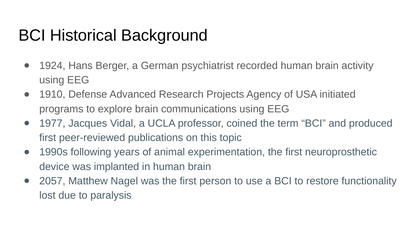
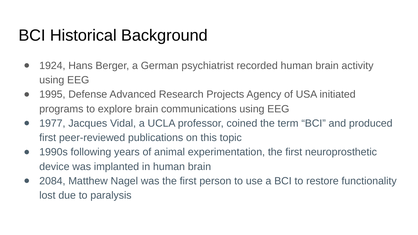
1910: 1910 -> 1995
2057: 2057 -> 2084
